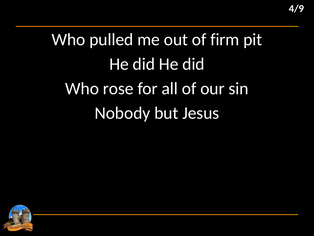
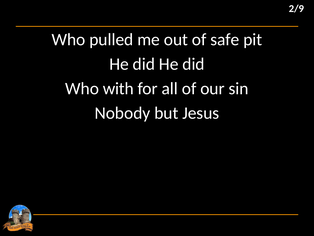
4/9: 4/9 -> 2/9
firm: firm -> safe
rose: rose -> with
